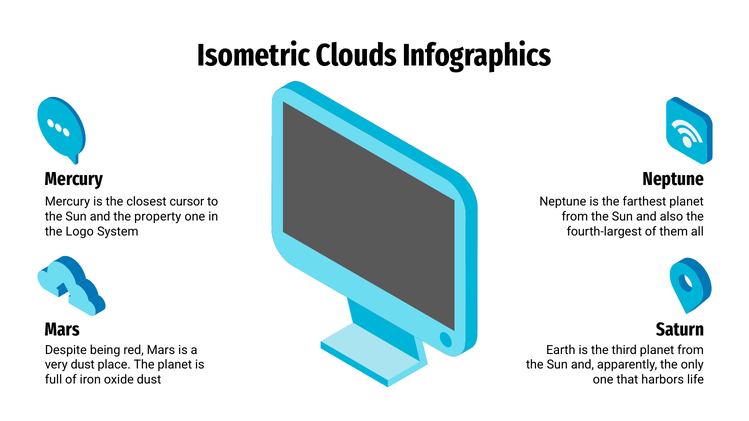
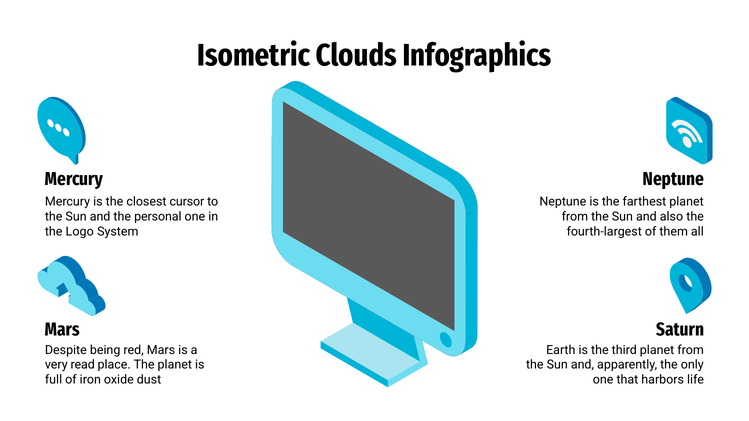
property: property -> personal
very dust: dust -> read
